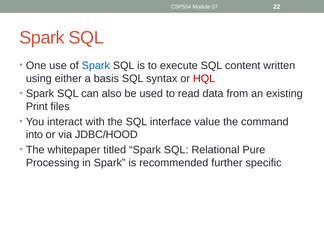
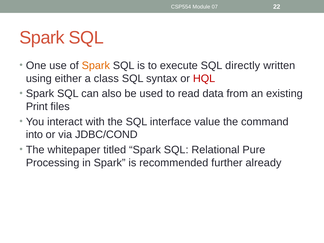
Spark at (96, 66) colour: blue -> orange
content: content -> directly
basis: basis -> class
JDBC/HOOD: JDBC/HOOD -> JDBC/COND
specific: specific -> already
